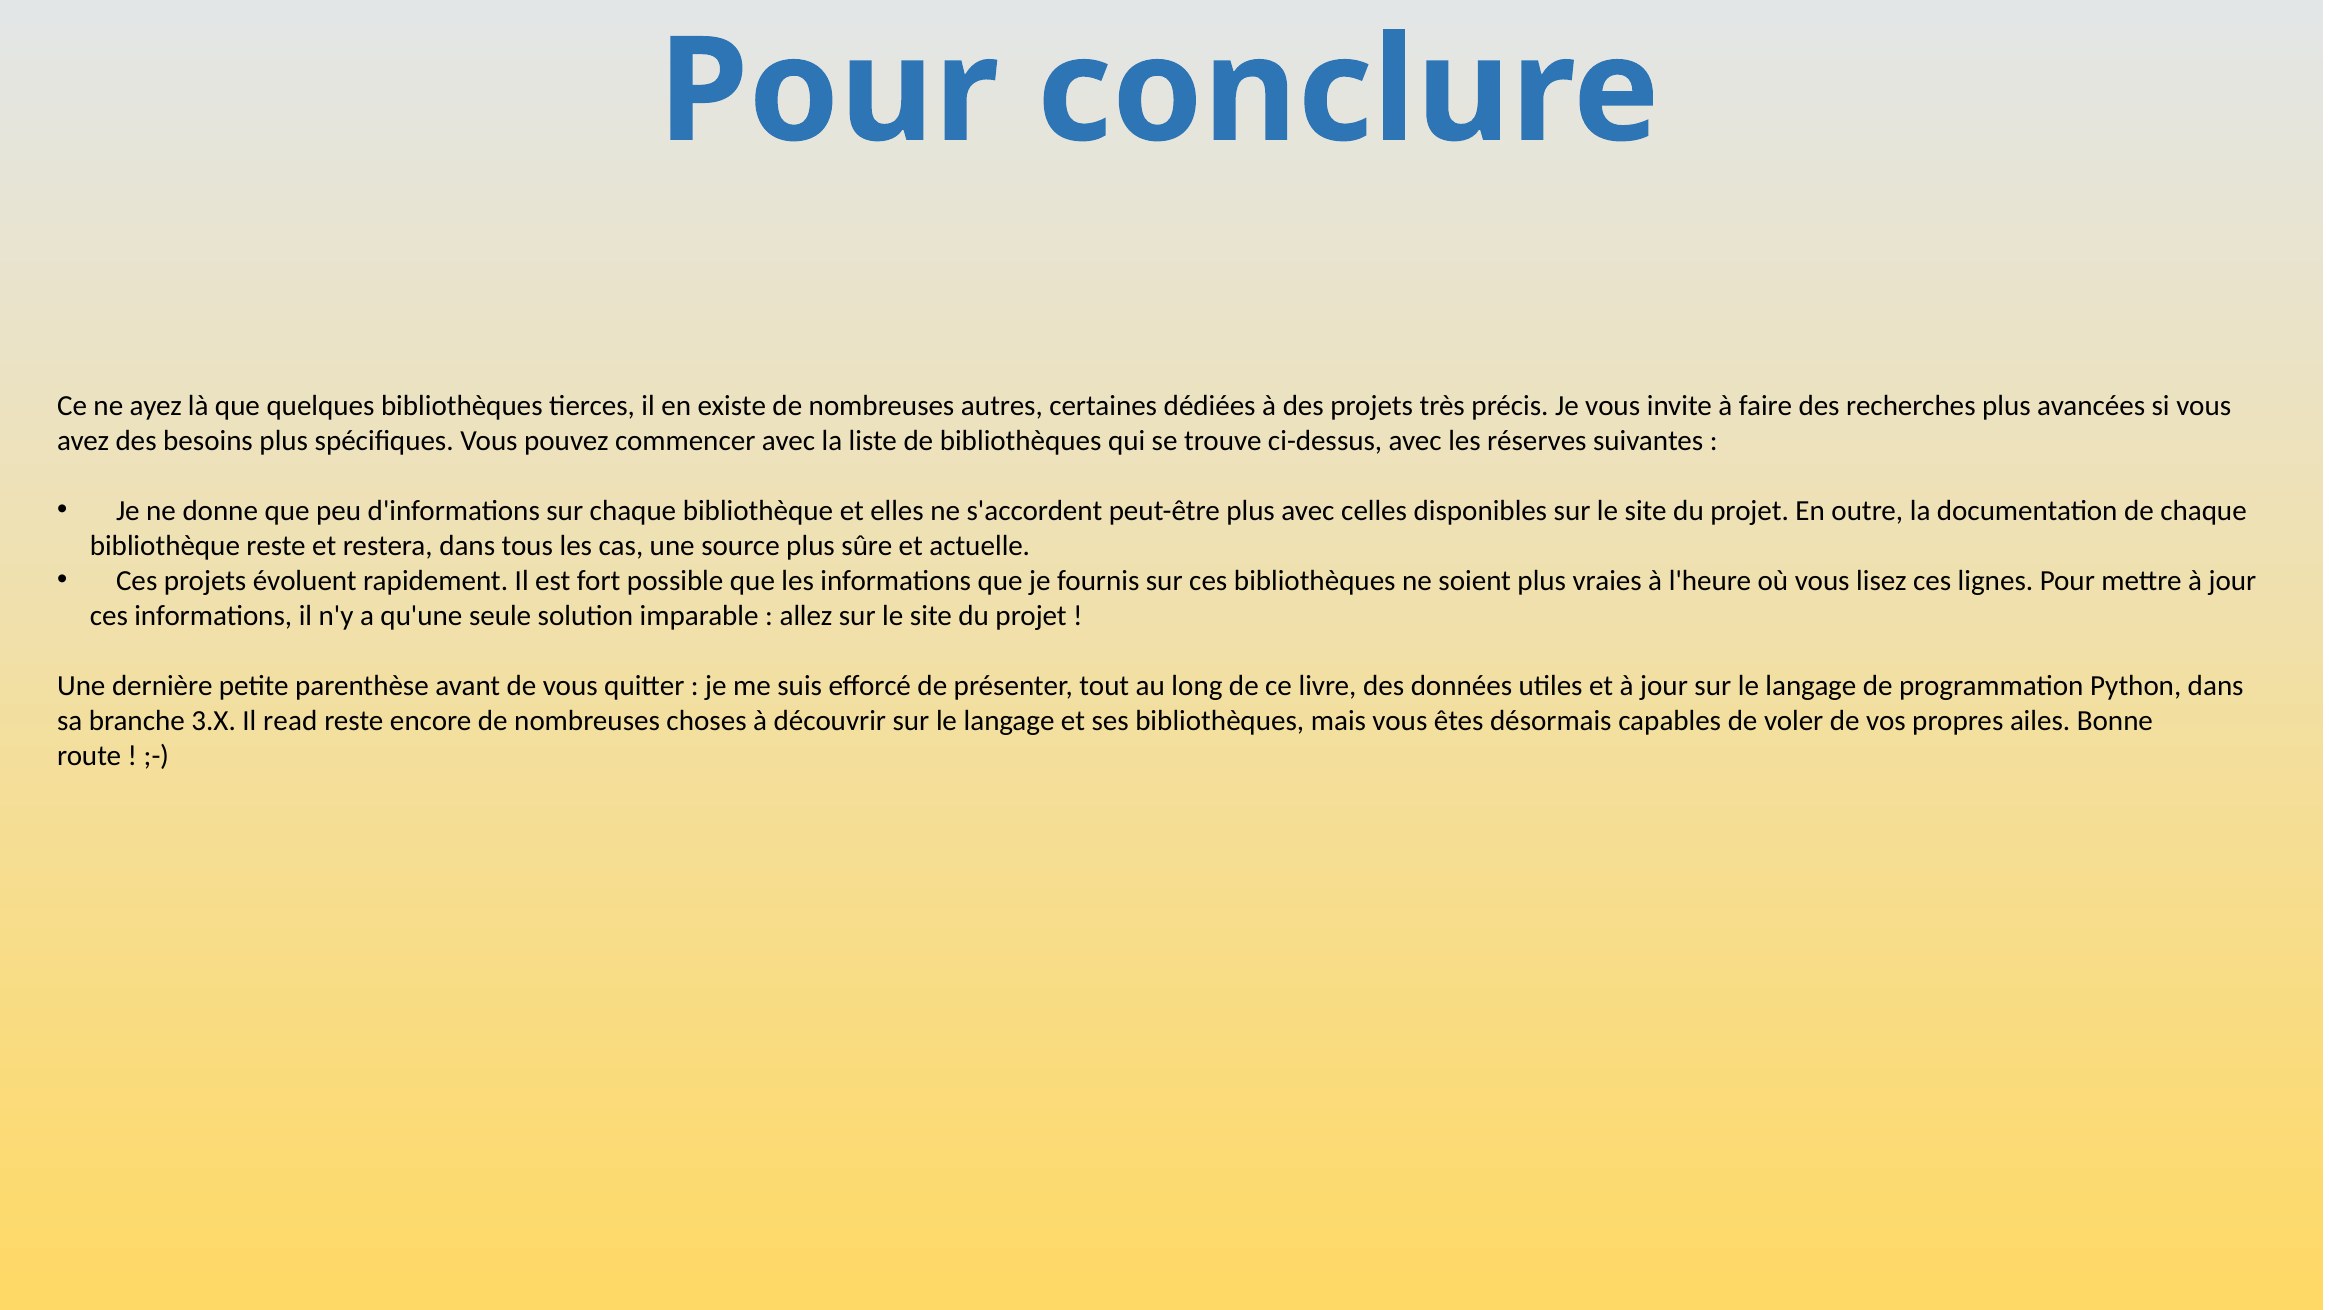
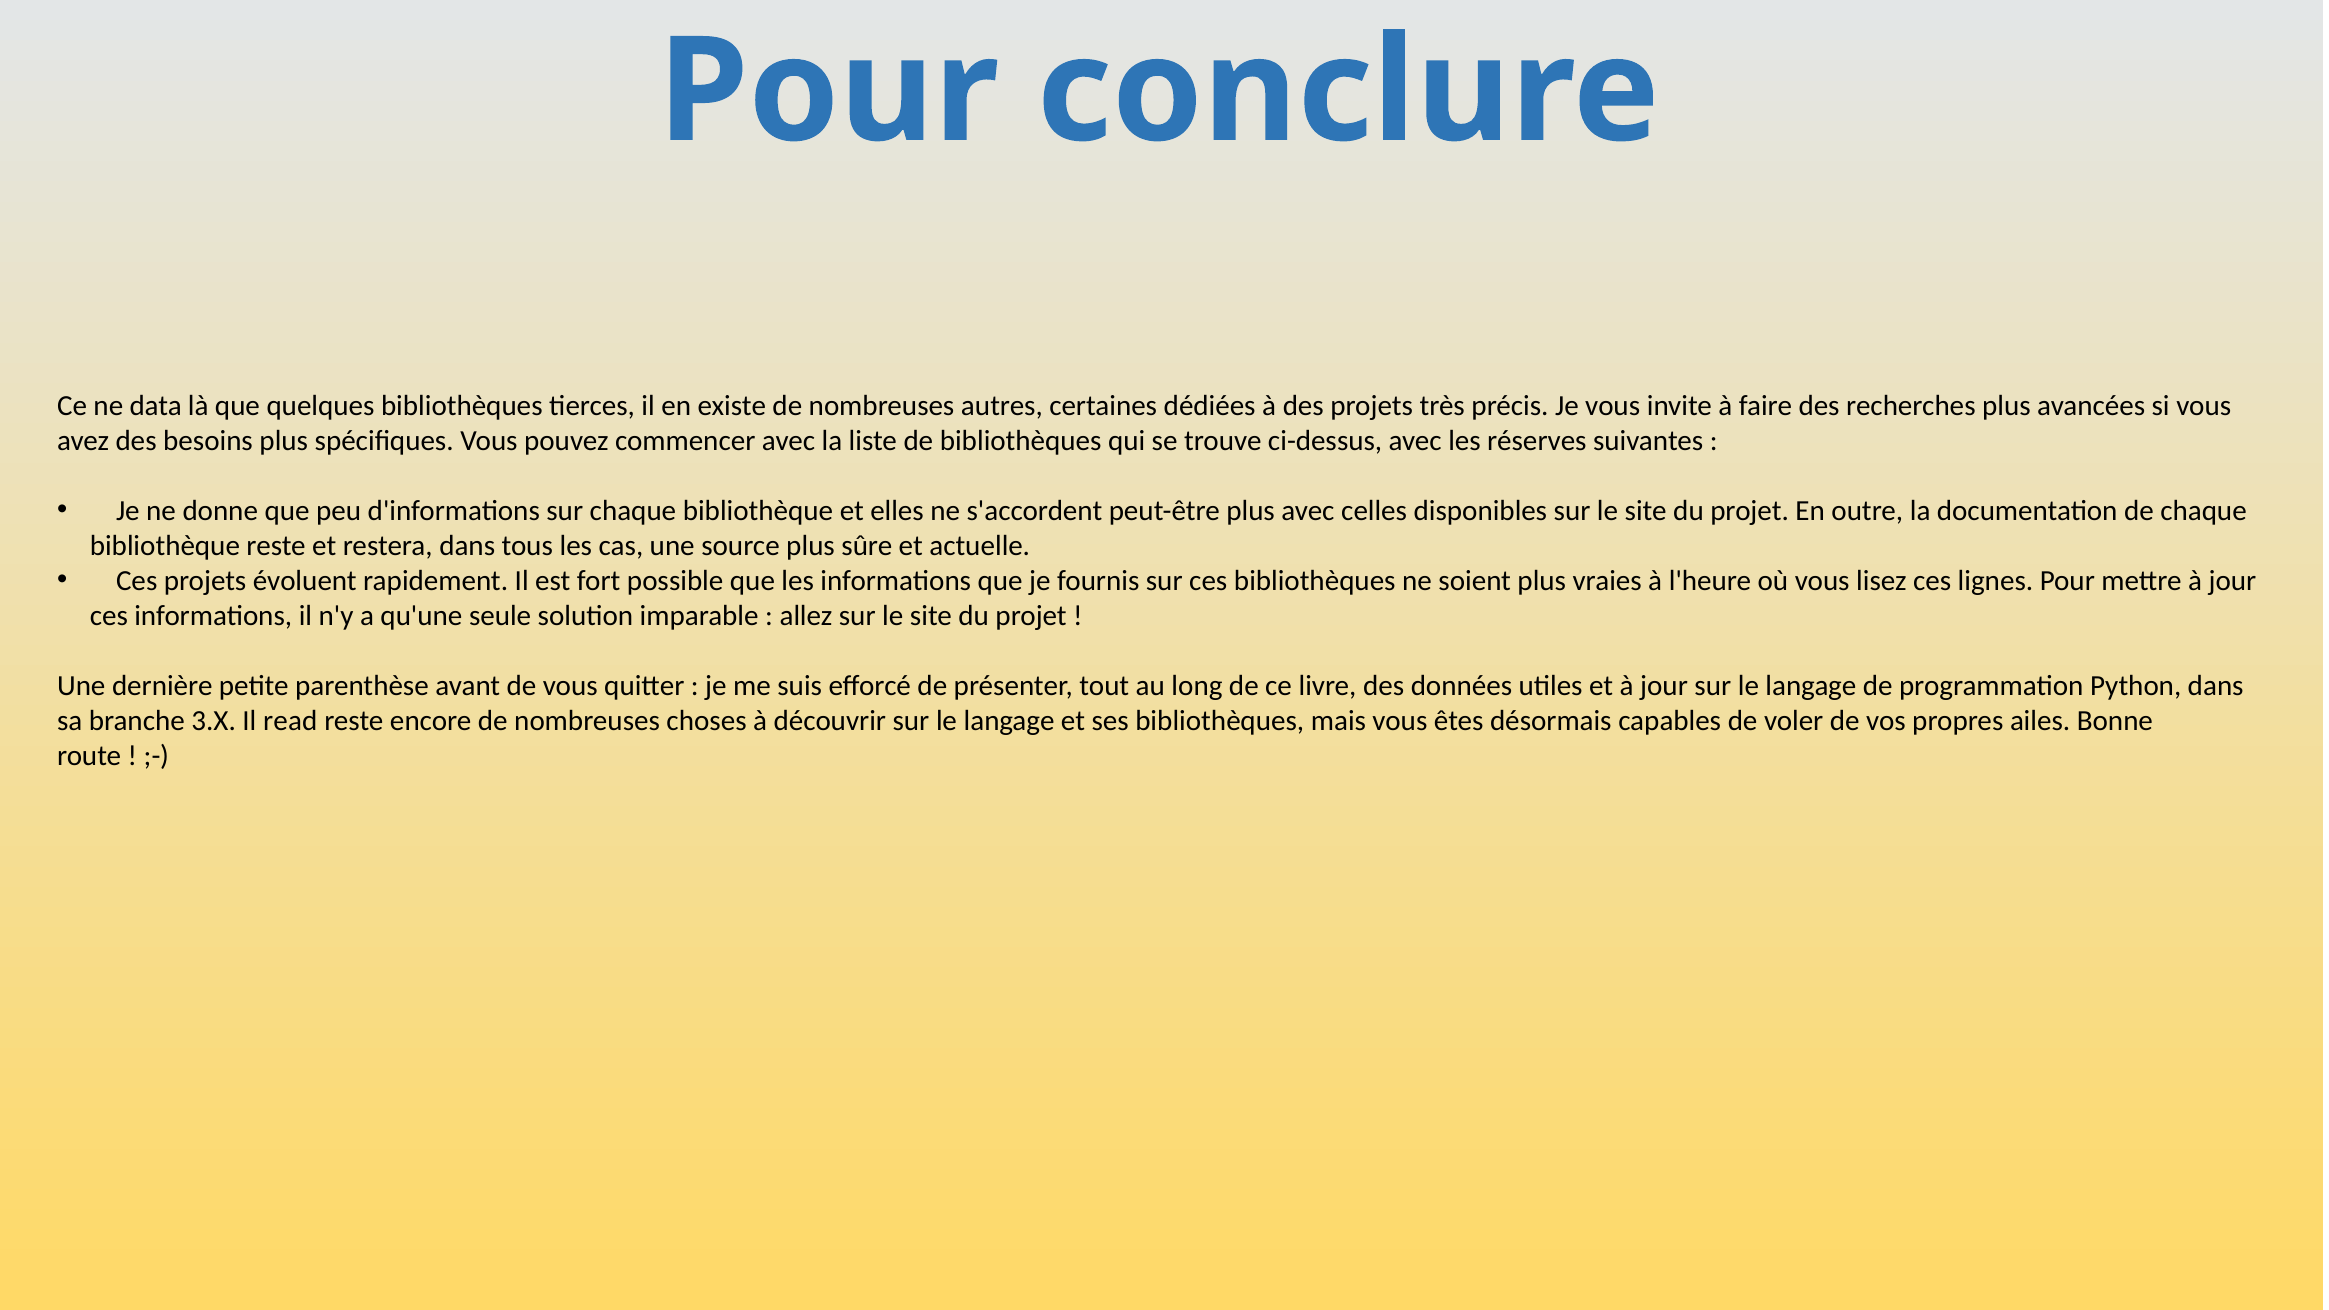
ayez: ayez -> data
